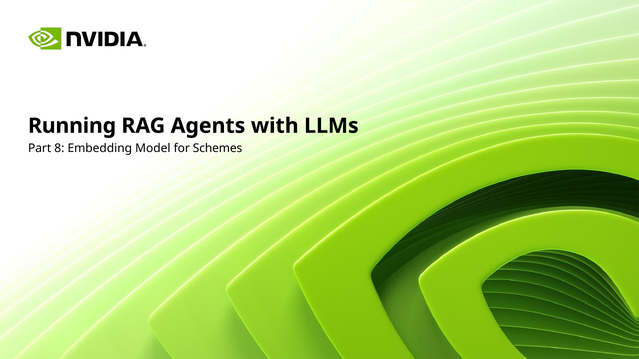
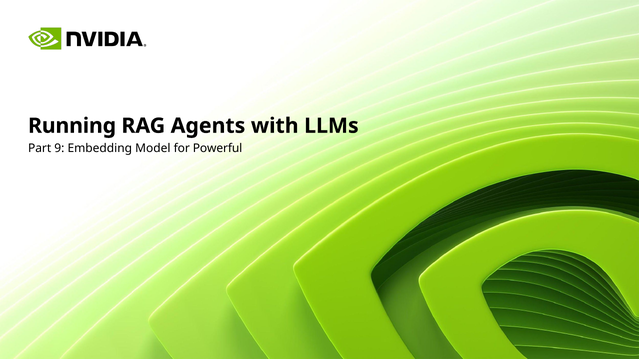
8: 8 -> 9
Schemes: Schemes -> Powerful
